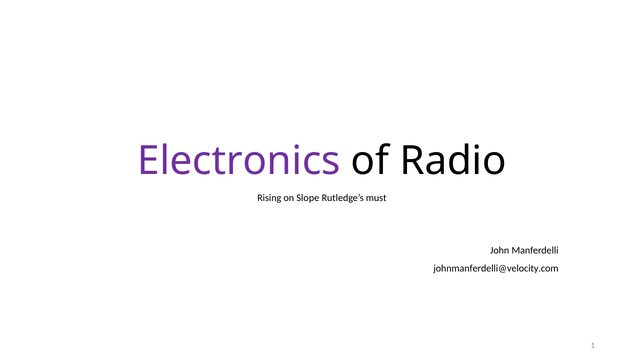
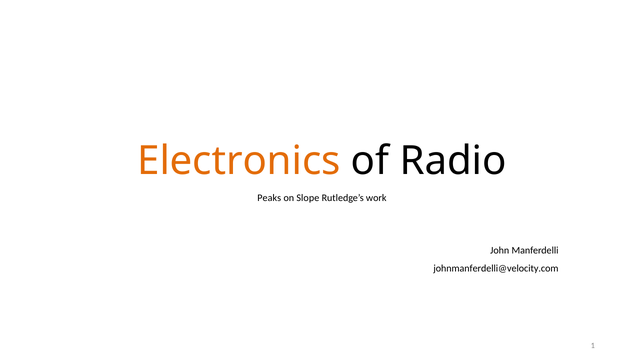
Electronics colour: purple -> orange
Rising: Rising -> Peaks
must: must -> work
